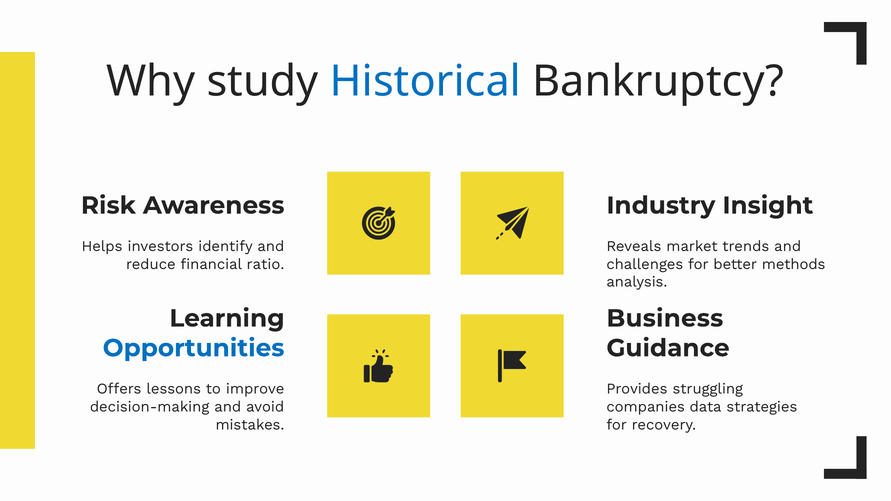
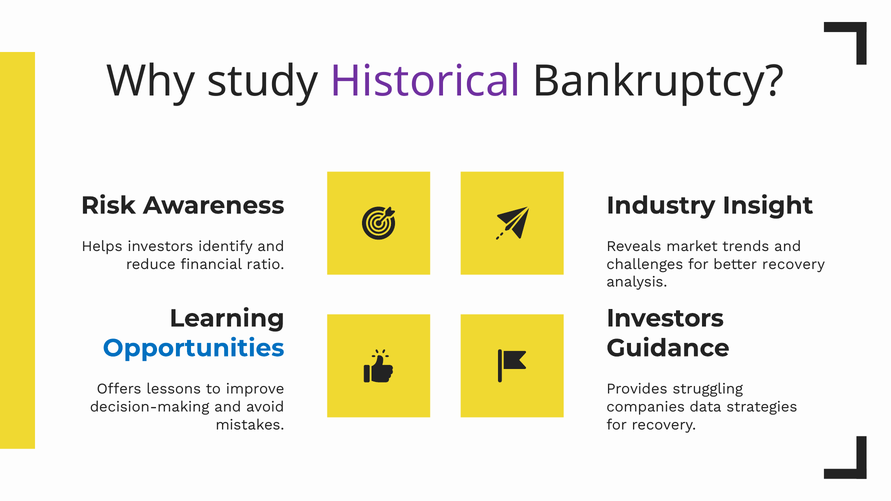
Historical colour: blue -> purple
better methods: methods -> recovery
Business at (665, 319): Business -> Investors
